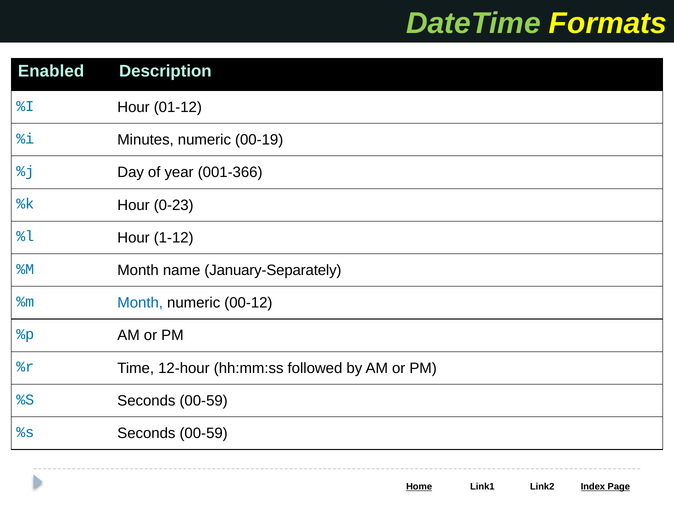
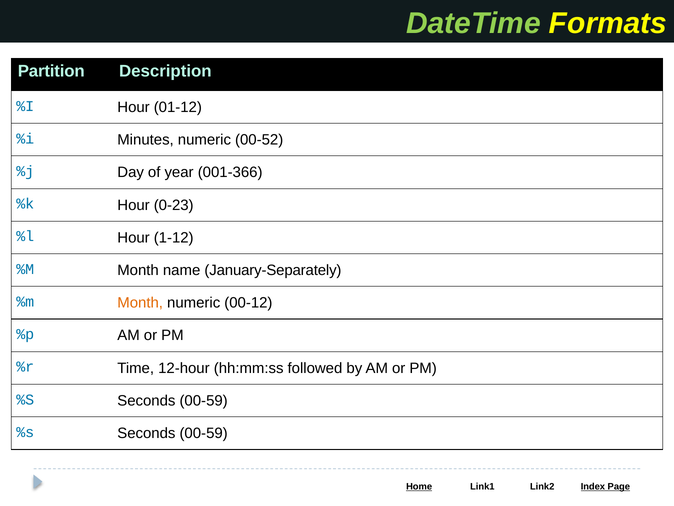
Enabled: Enabled -> Partition
00-19: 00-19 -> 00-52
Month at (140, 303) colour: blue -> orange
